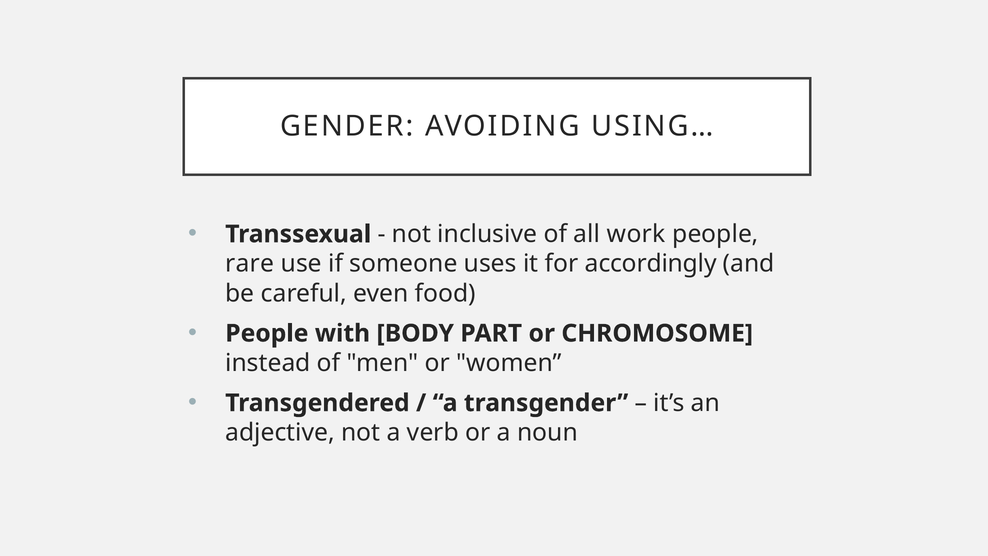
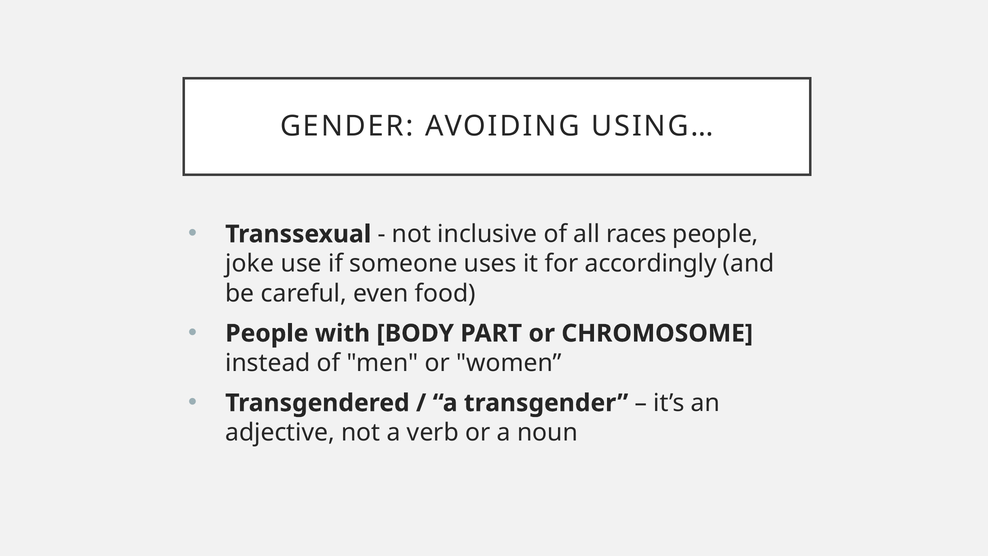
work: work -> races
rare: rare -> joke
